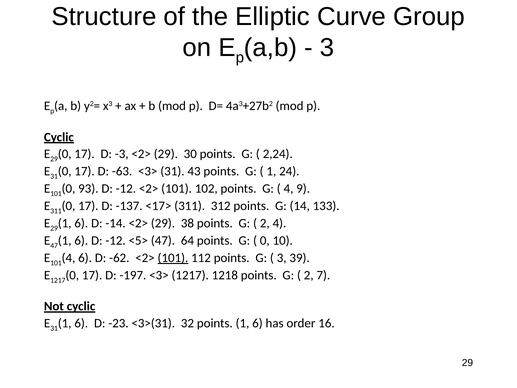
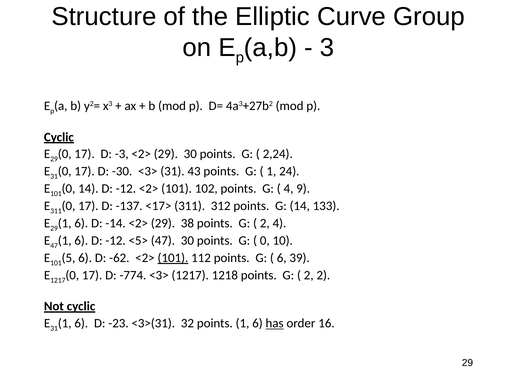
-63: -63 -> -30
0 93: 93 -> 14
47 64: 64 -> 30
101 4: 4 -> 5
3 at (282, 258): 3 -> 6
-197: -197 -> -774
2 7: 7 -> 2
has underline: none -> present
